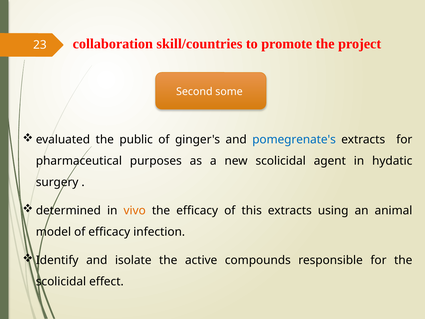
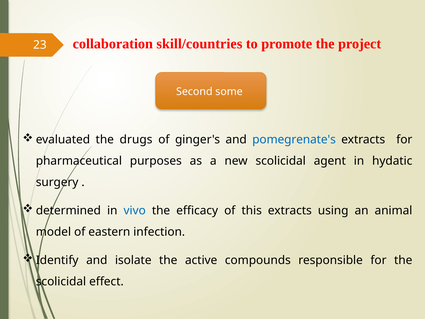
public: public -> drugs
vivo colour: orange -> blue
of efficacy: efficacy -> eastern
